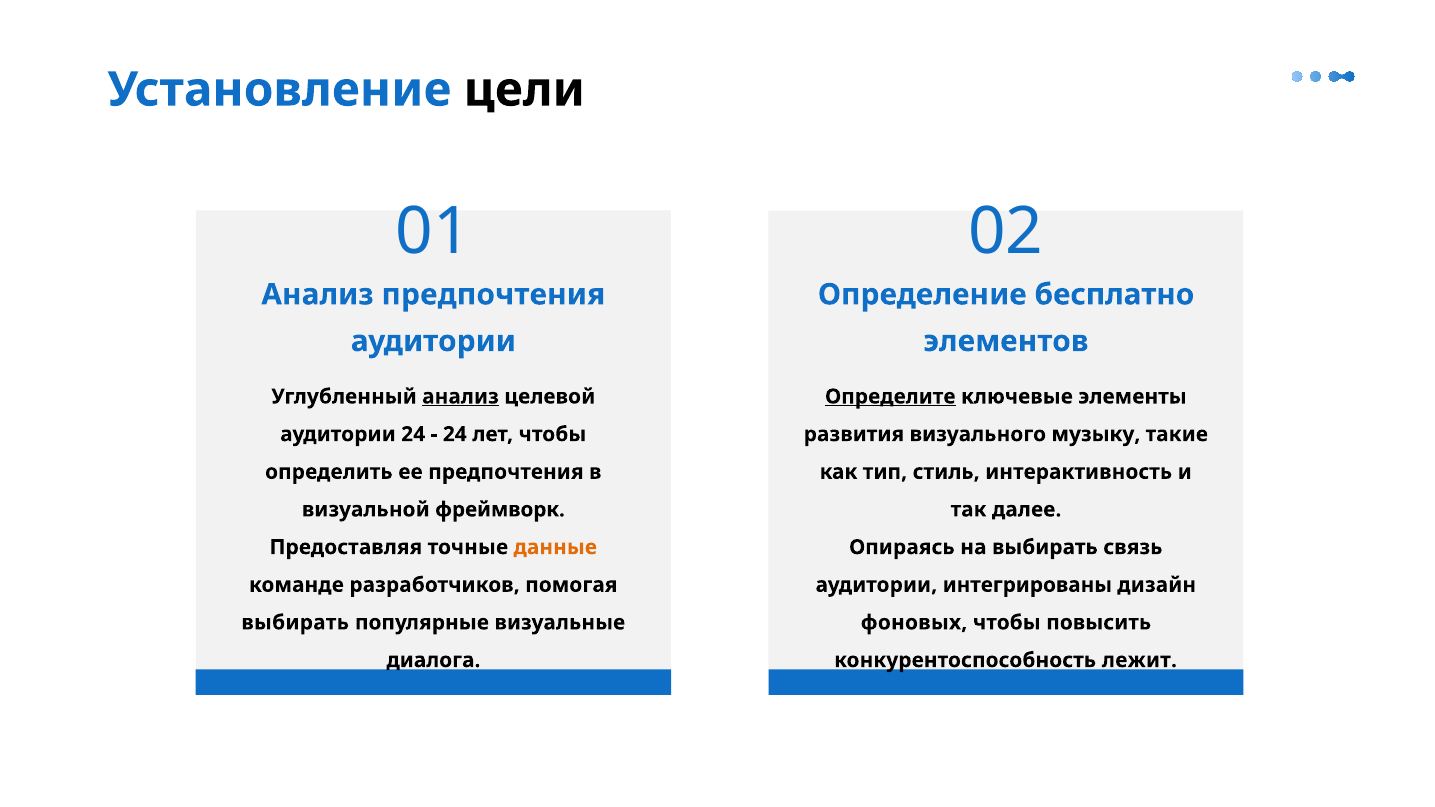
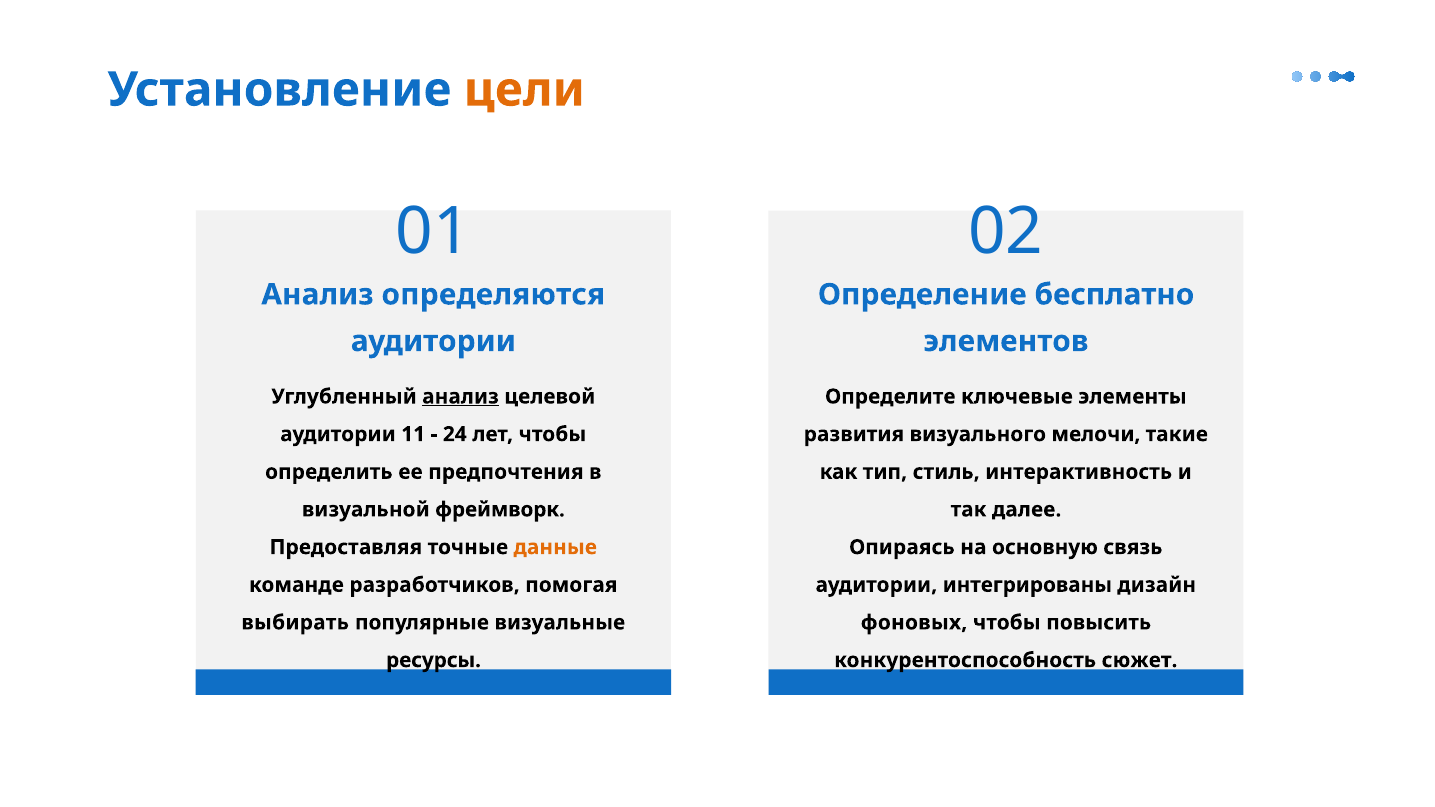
цели colour: black -> orange
Анализ предпочтения: предпочтения -> определяются
Определите underline: present -> none
аудитории 24: 24 -> 11
музыку: музыку -> мелочи
на выбирать: выбирать -> основную
диалога: диалога -> ресурсы
лежит: лежит -> сюжет
